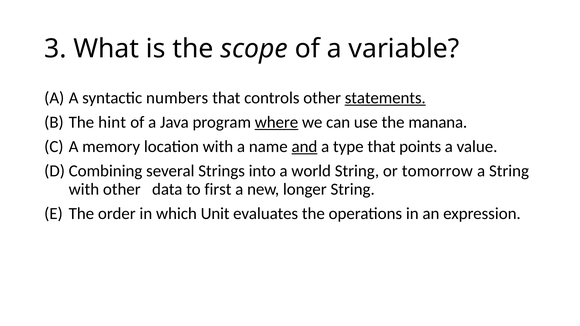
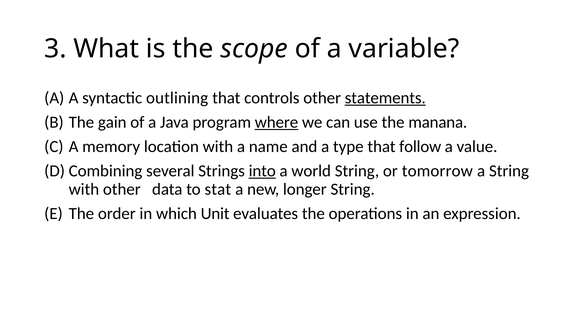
numbers: numbers -> outlining
hint: hint -> gain
and underline: present -> none
points: points -> follow
into underline: none -> present
first: first -> stat
